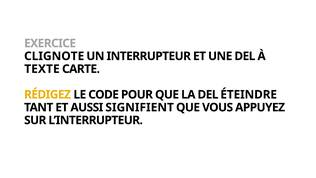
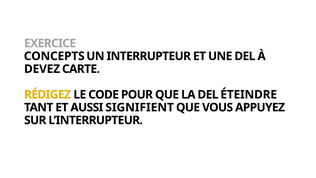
CLIGNOTE: CLIGNOTE -> CONCEPTS
TEXTE: TEXTE -> DEVEZ
